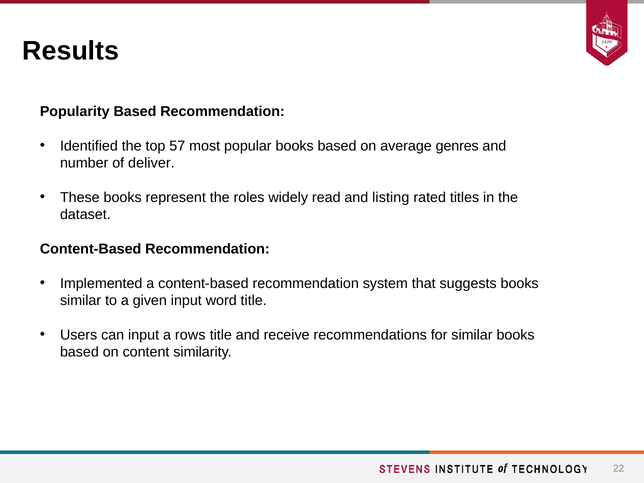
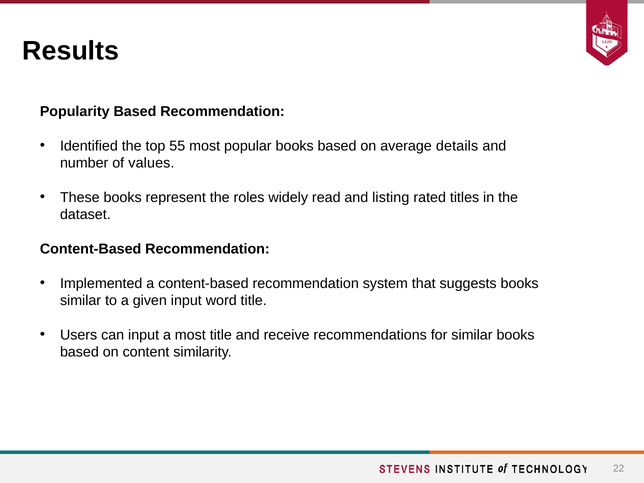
57: 57 -> 55
genres: genres -> details
deliver: deliver -> values
a rows: rows -> most
